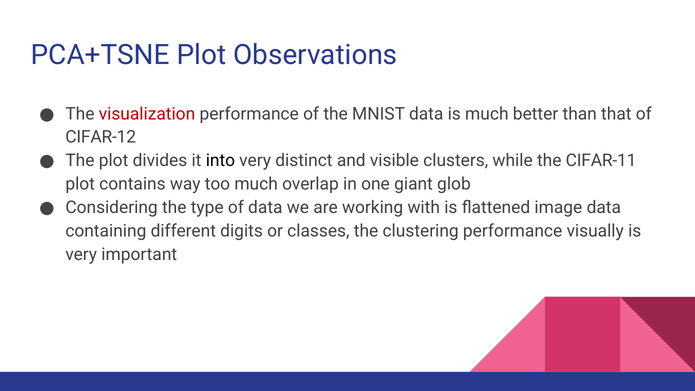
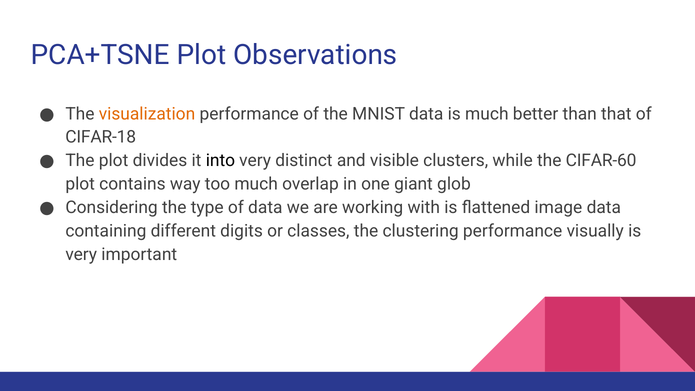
visualization colour: red -> orange
CIFAR-12: CIFAR-12 -> CIFAR-18
CIFAR-11: CIFAR-11 -> CIFAR-60
